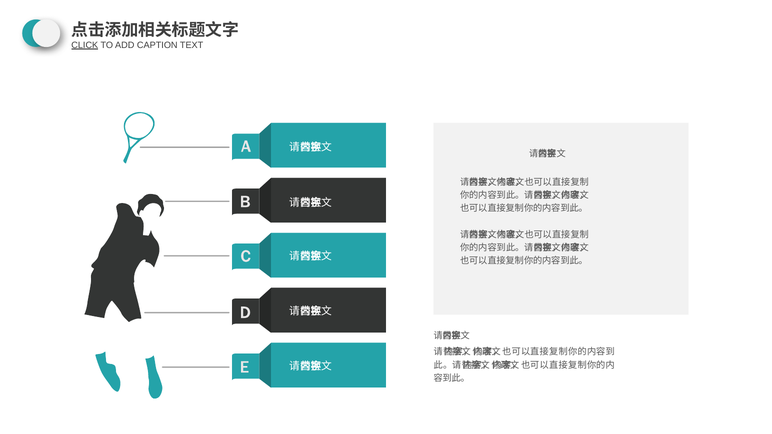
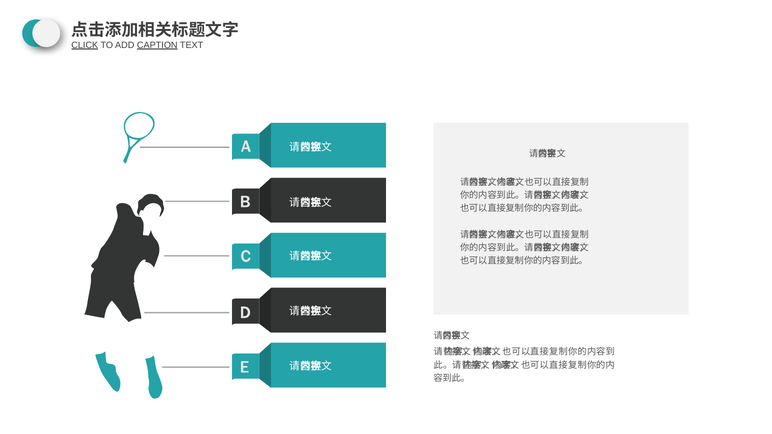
CAPTION underline: none -> present
